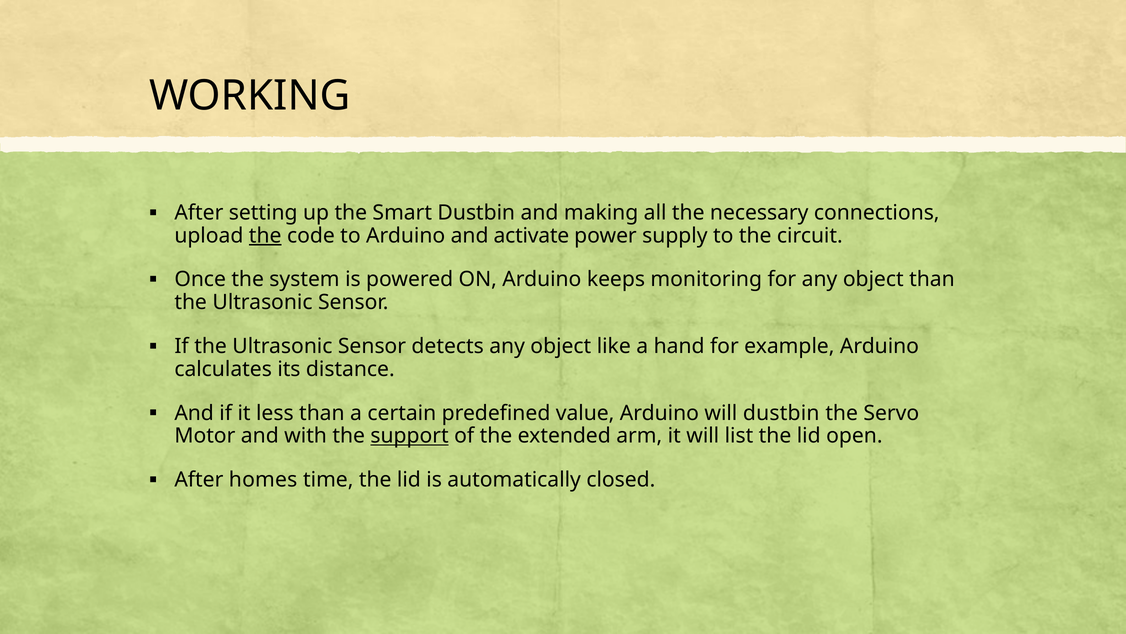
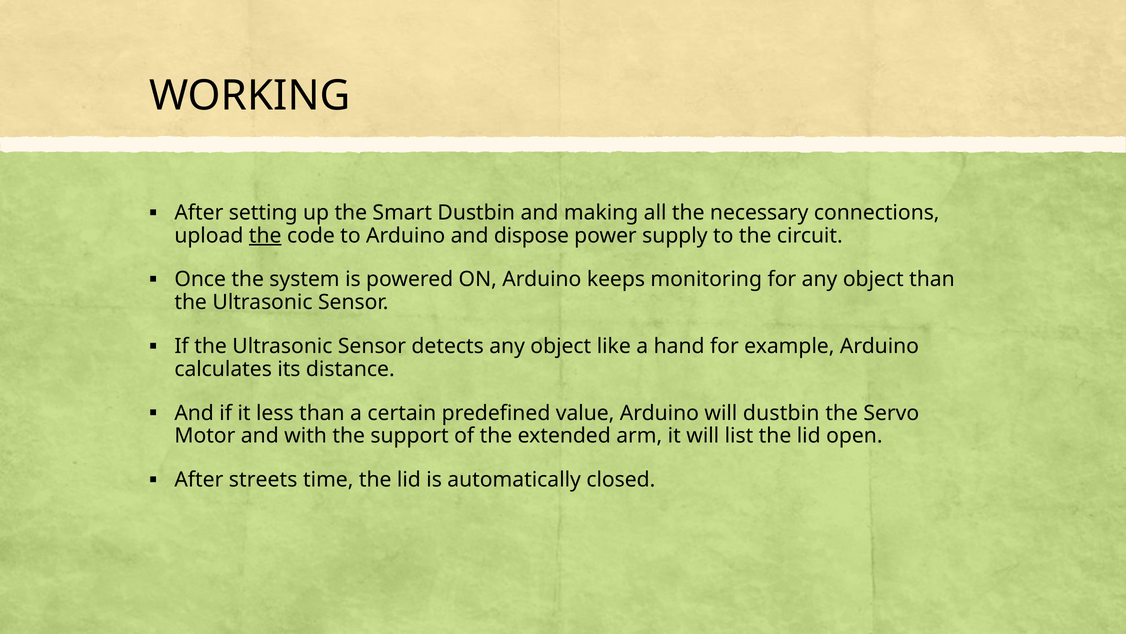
activate: activate -> dispose
support underline: present -> none
homes: homes -> streets
